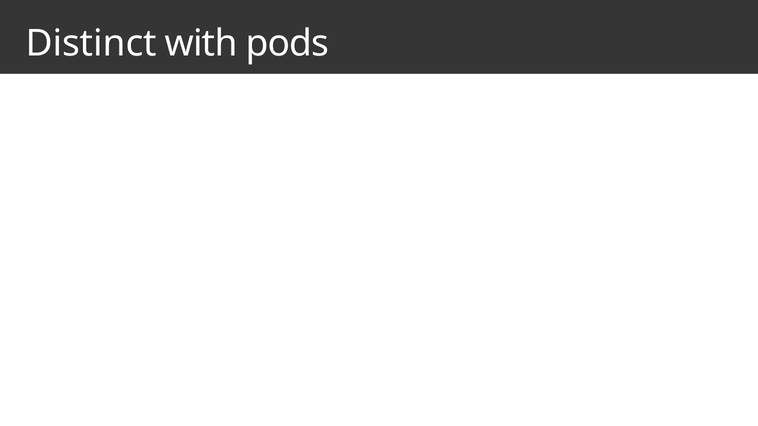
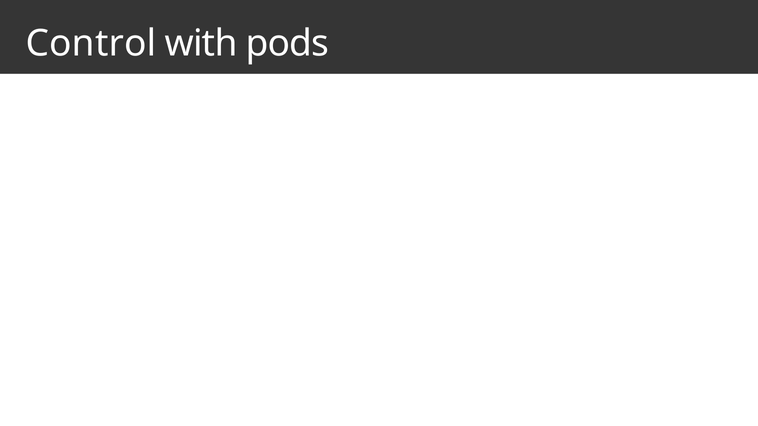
Distinct: Distinct -> Control
